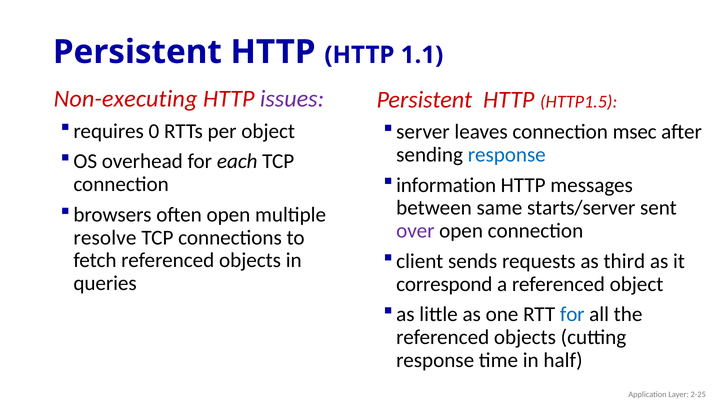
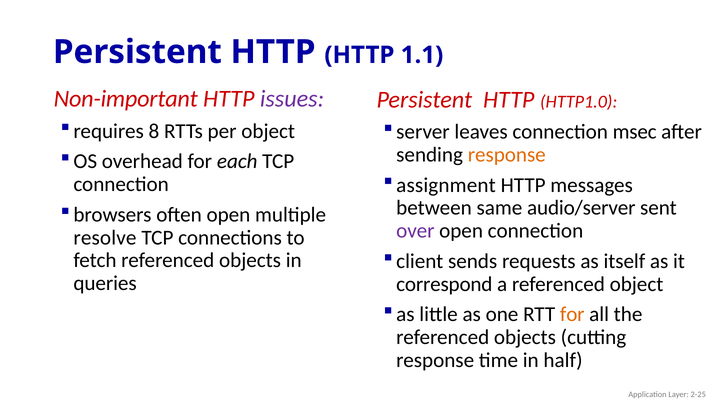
Non-executing: Non-executing -> Non-important
HTTP1.5: HTTP1.5 -> HTTP1.0
0: 0 -> 8
response at (507, 155) colour: blue -> orange
information: information -> assignment
starts/server: starts/server -> audio/server
third: third -> itself
for at (572, 314) colour: blue -> orange
